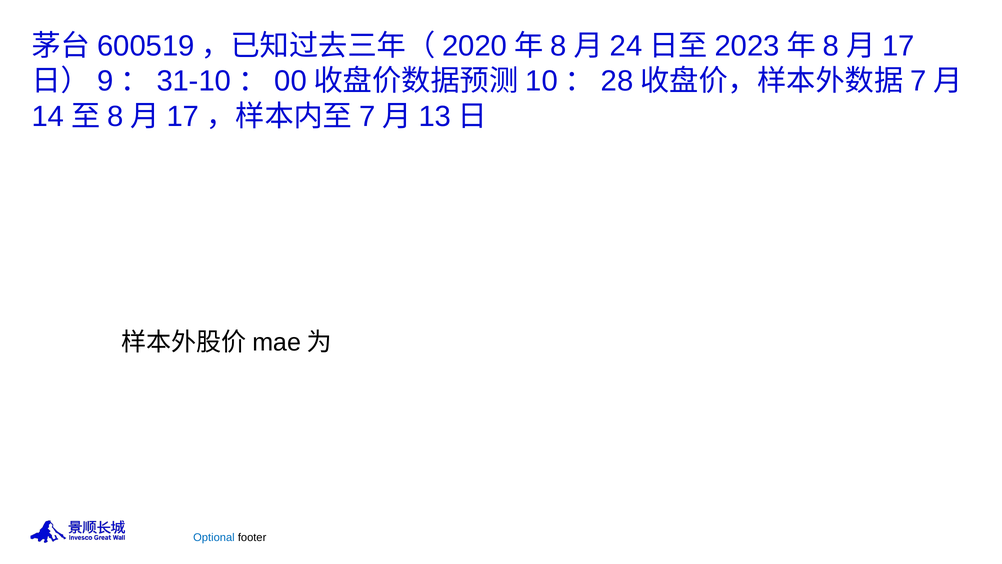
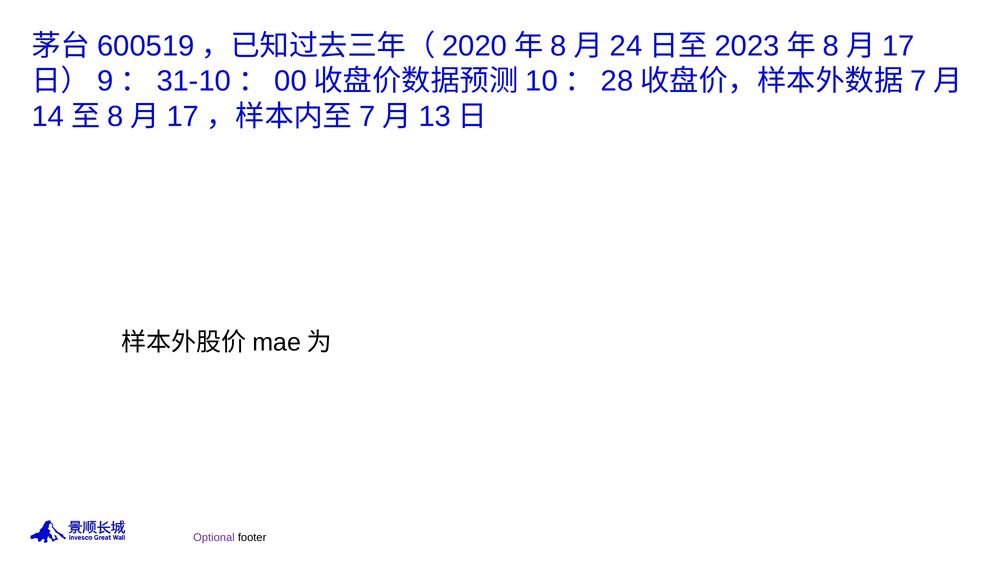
Optional colour: blue -> purple
